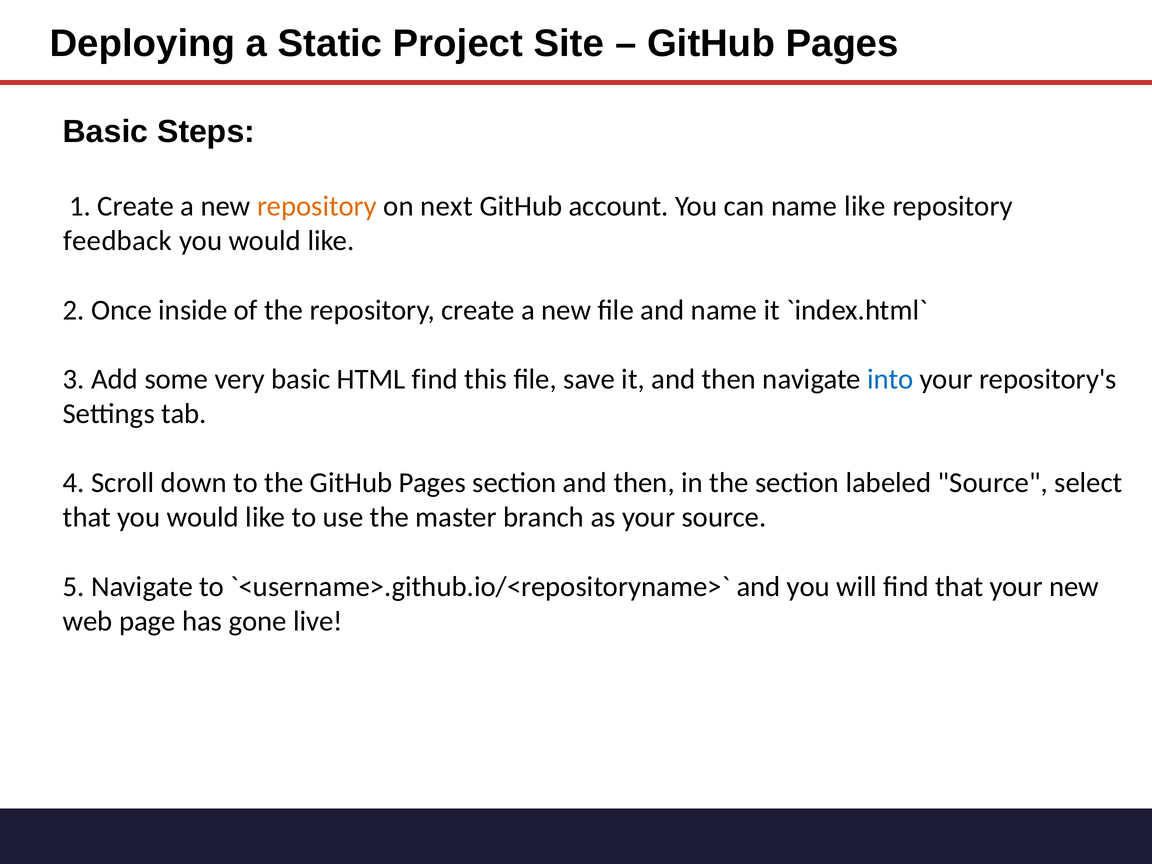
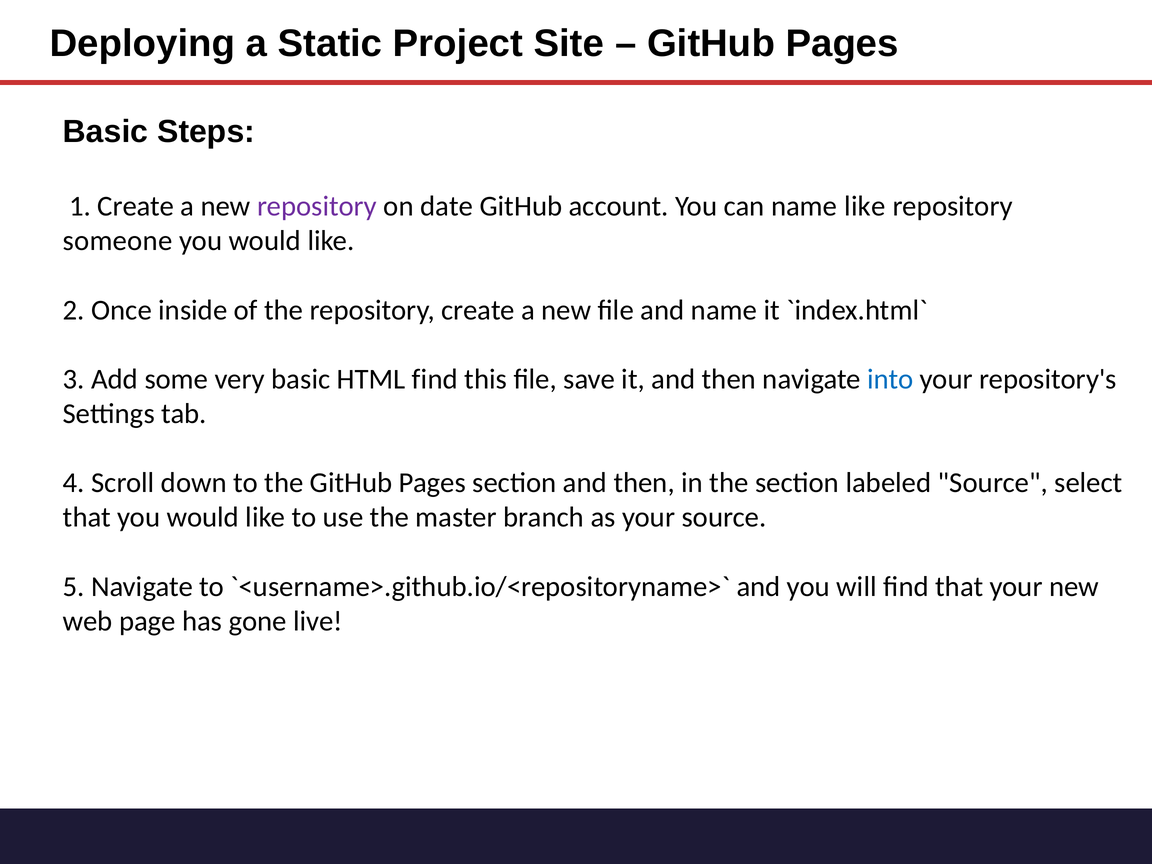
repository at (317, 206) colour: orange -> purple
next: next -> date
feedback: feedback -> someone
